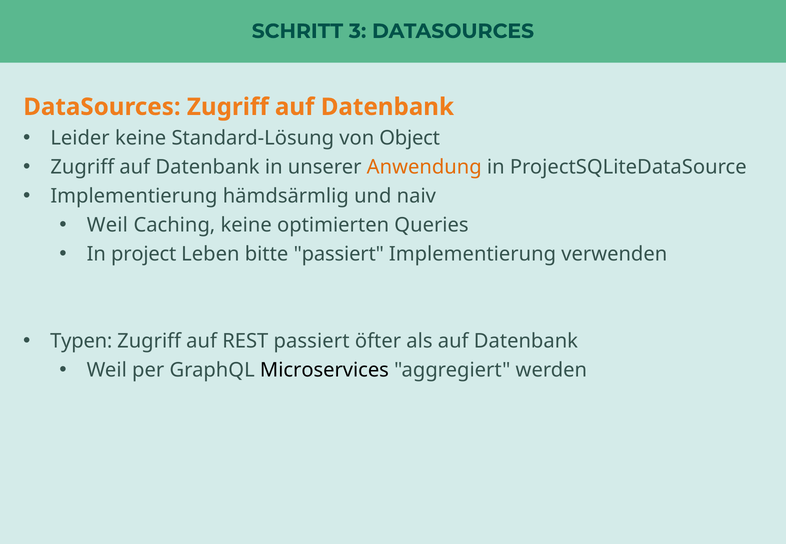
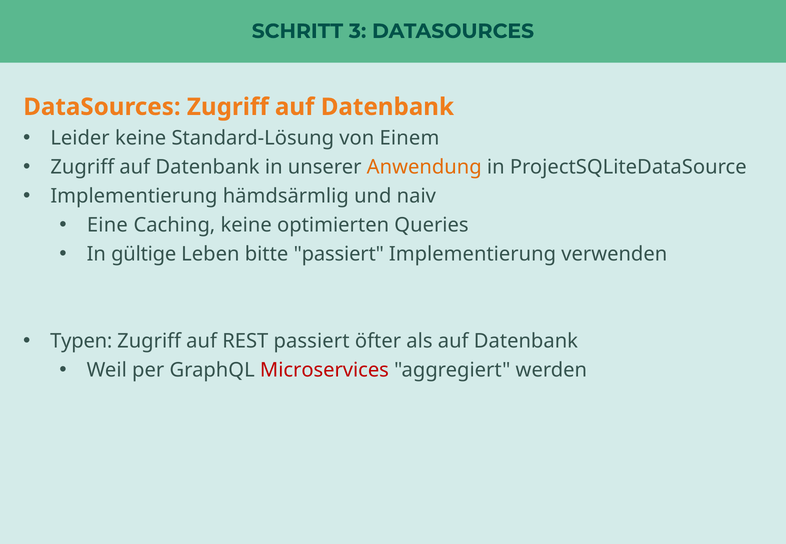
Object: Object -> Einem
Weil at (107, 225): Weil -> Eine
project: project -> gültige
Microservices colour: black -> red
